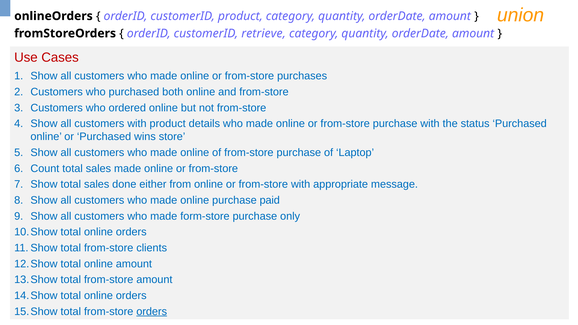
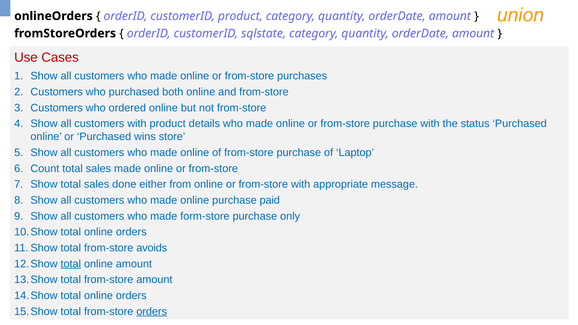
retrieve: retrieve -> sqlstate
clients: clients -> avoids
total at (71, 264) underline: none -> present
